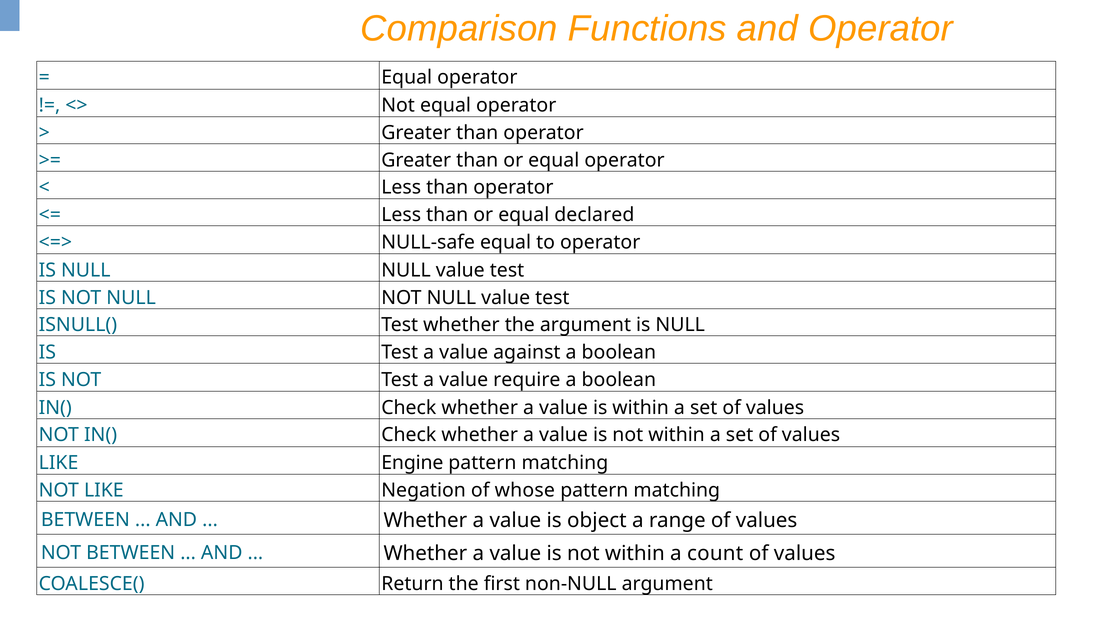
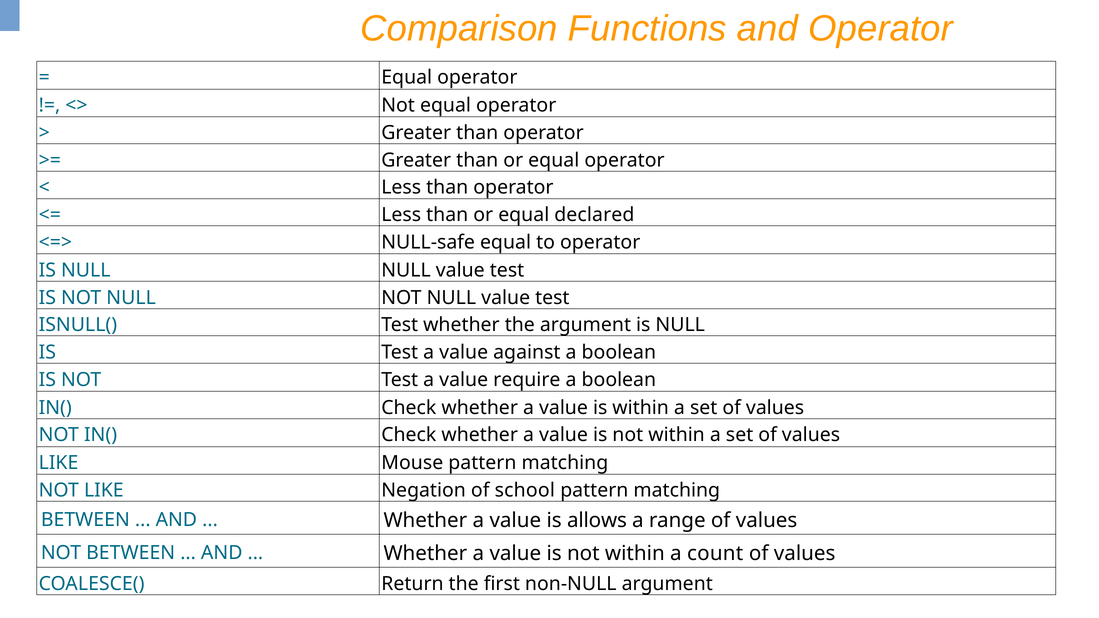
Engine: Engine -> Mouse
whose: whose -> school
object: object -> allows
